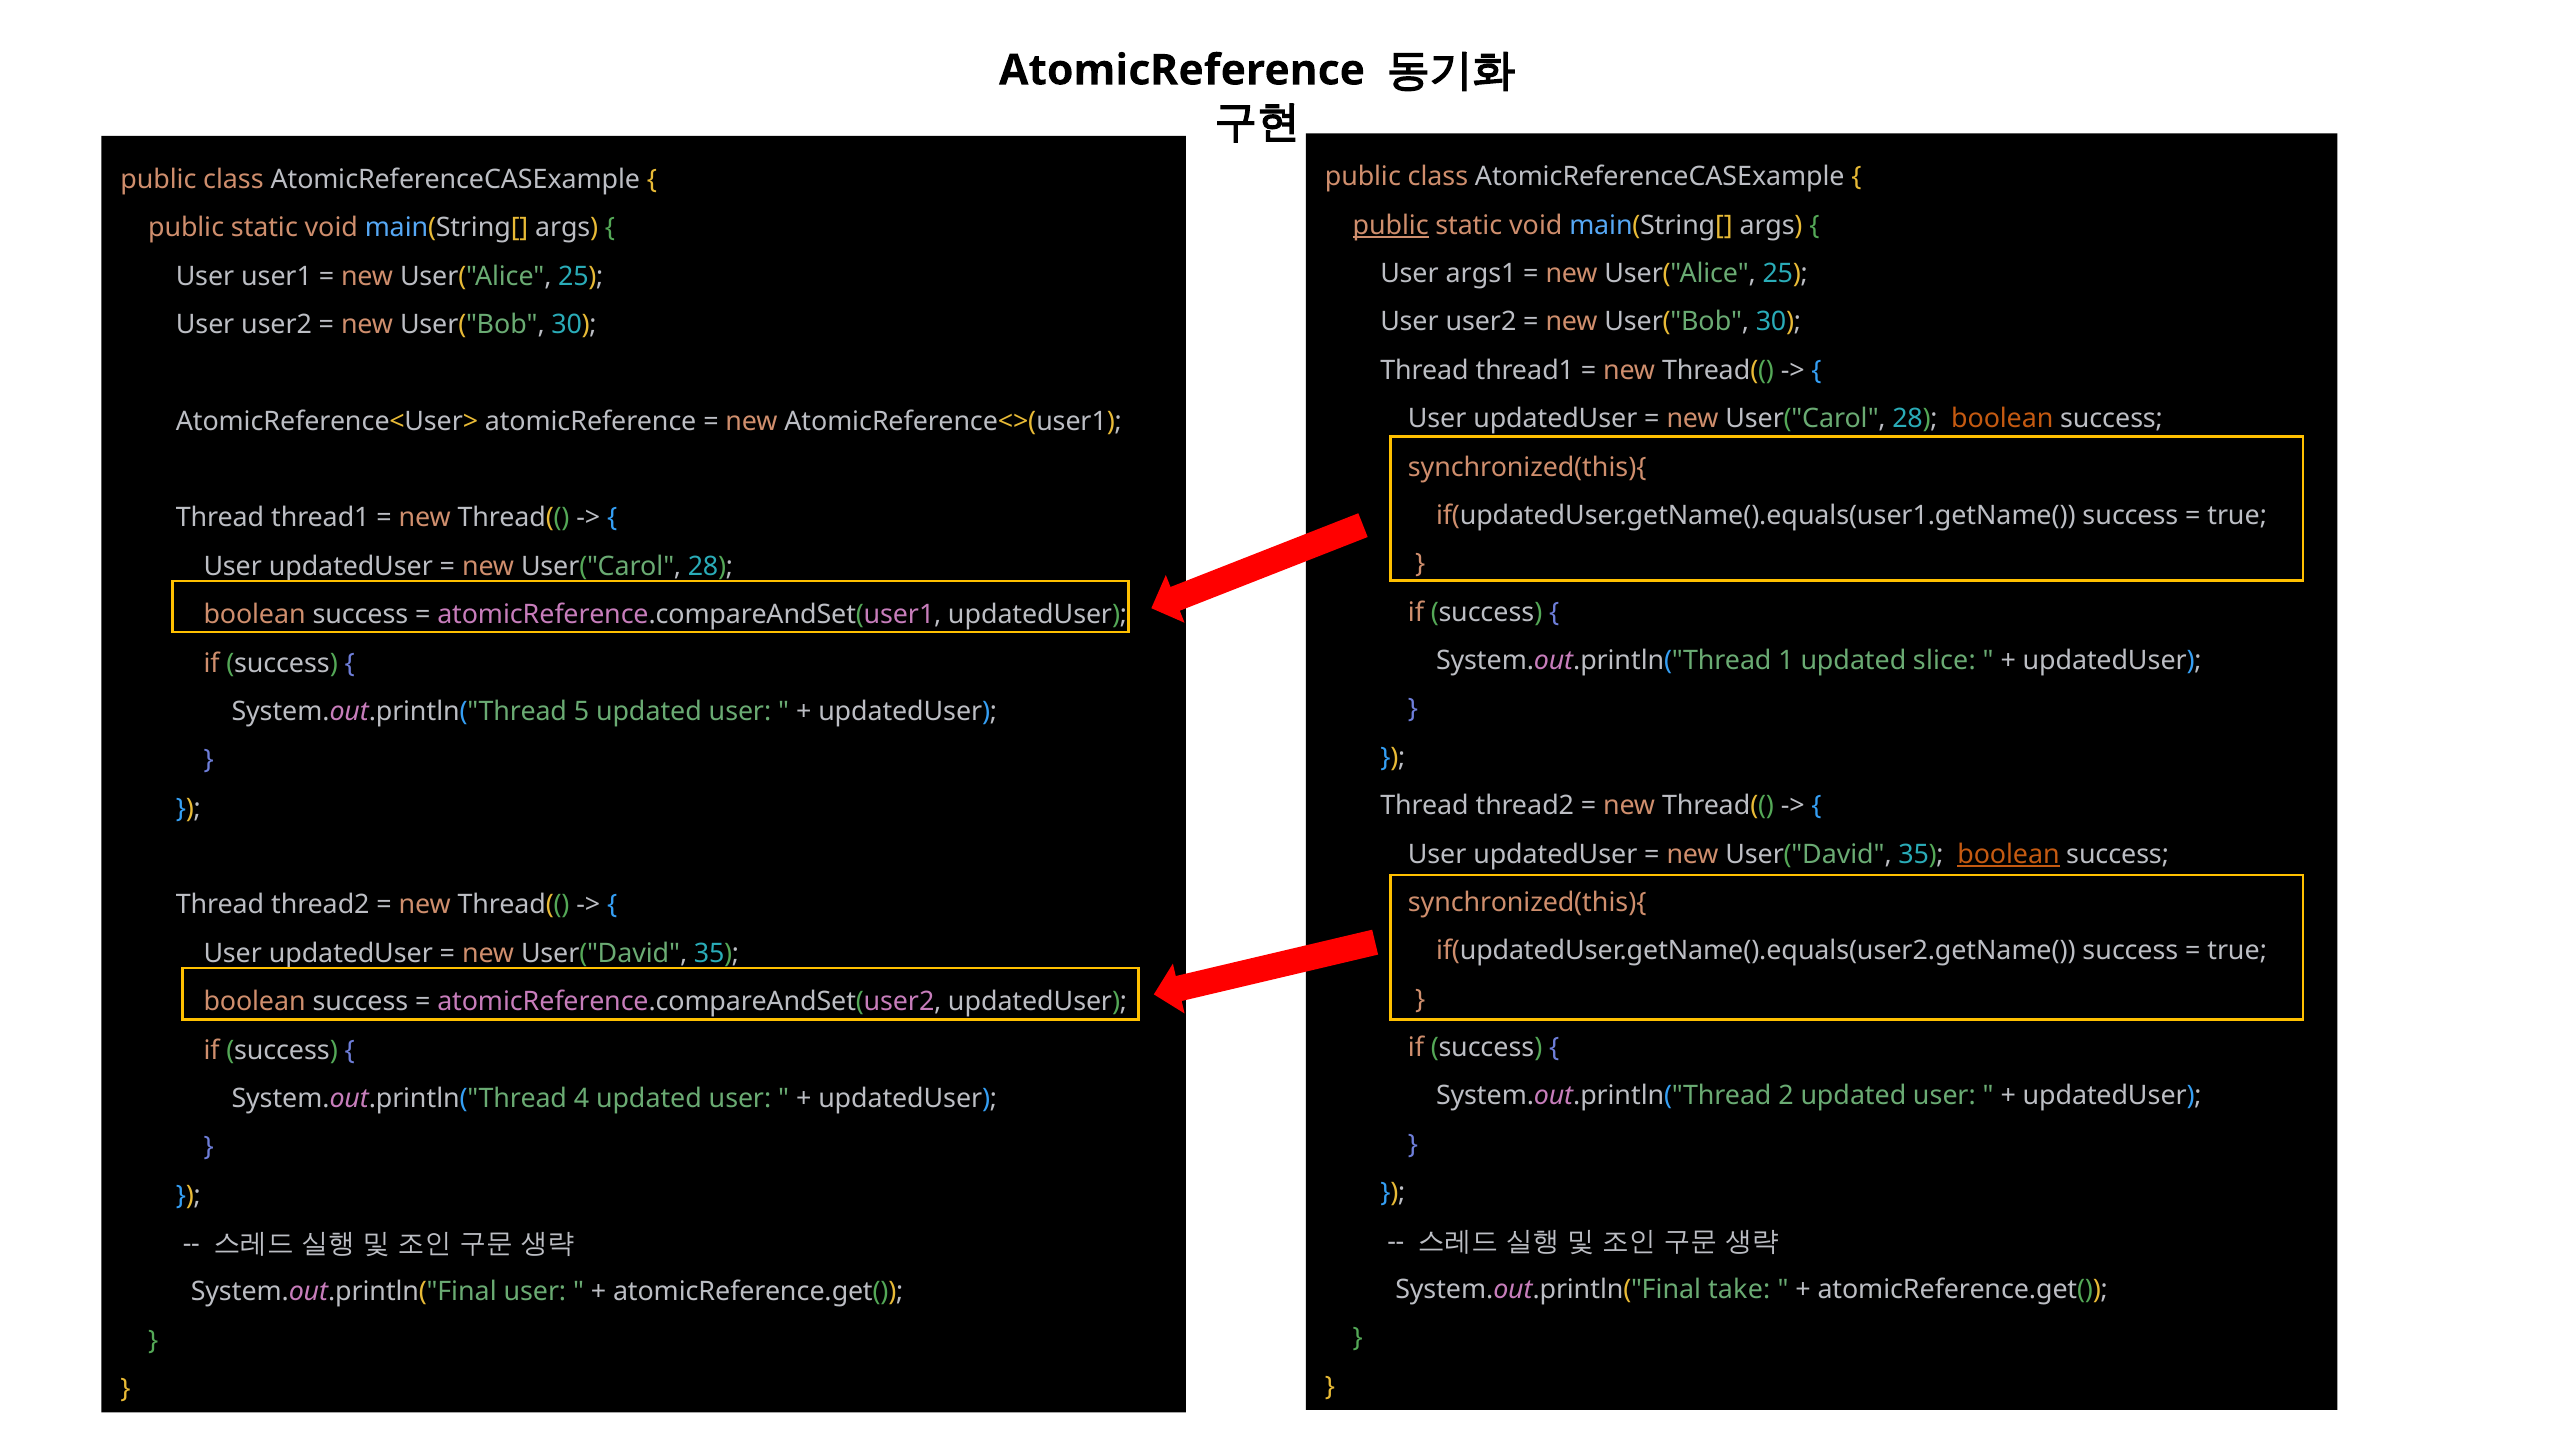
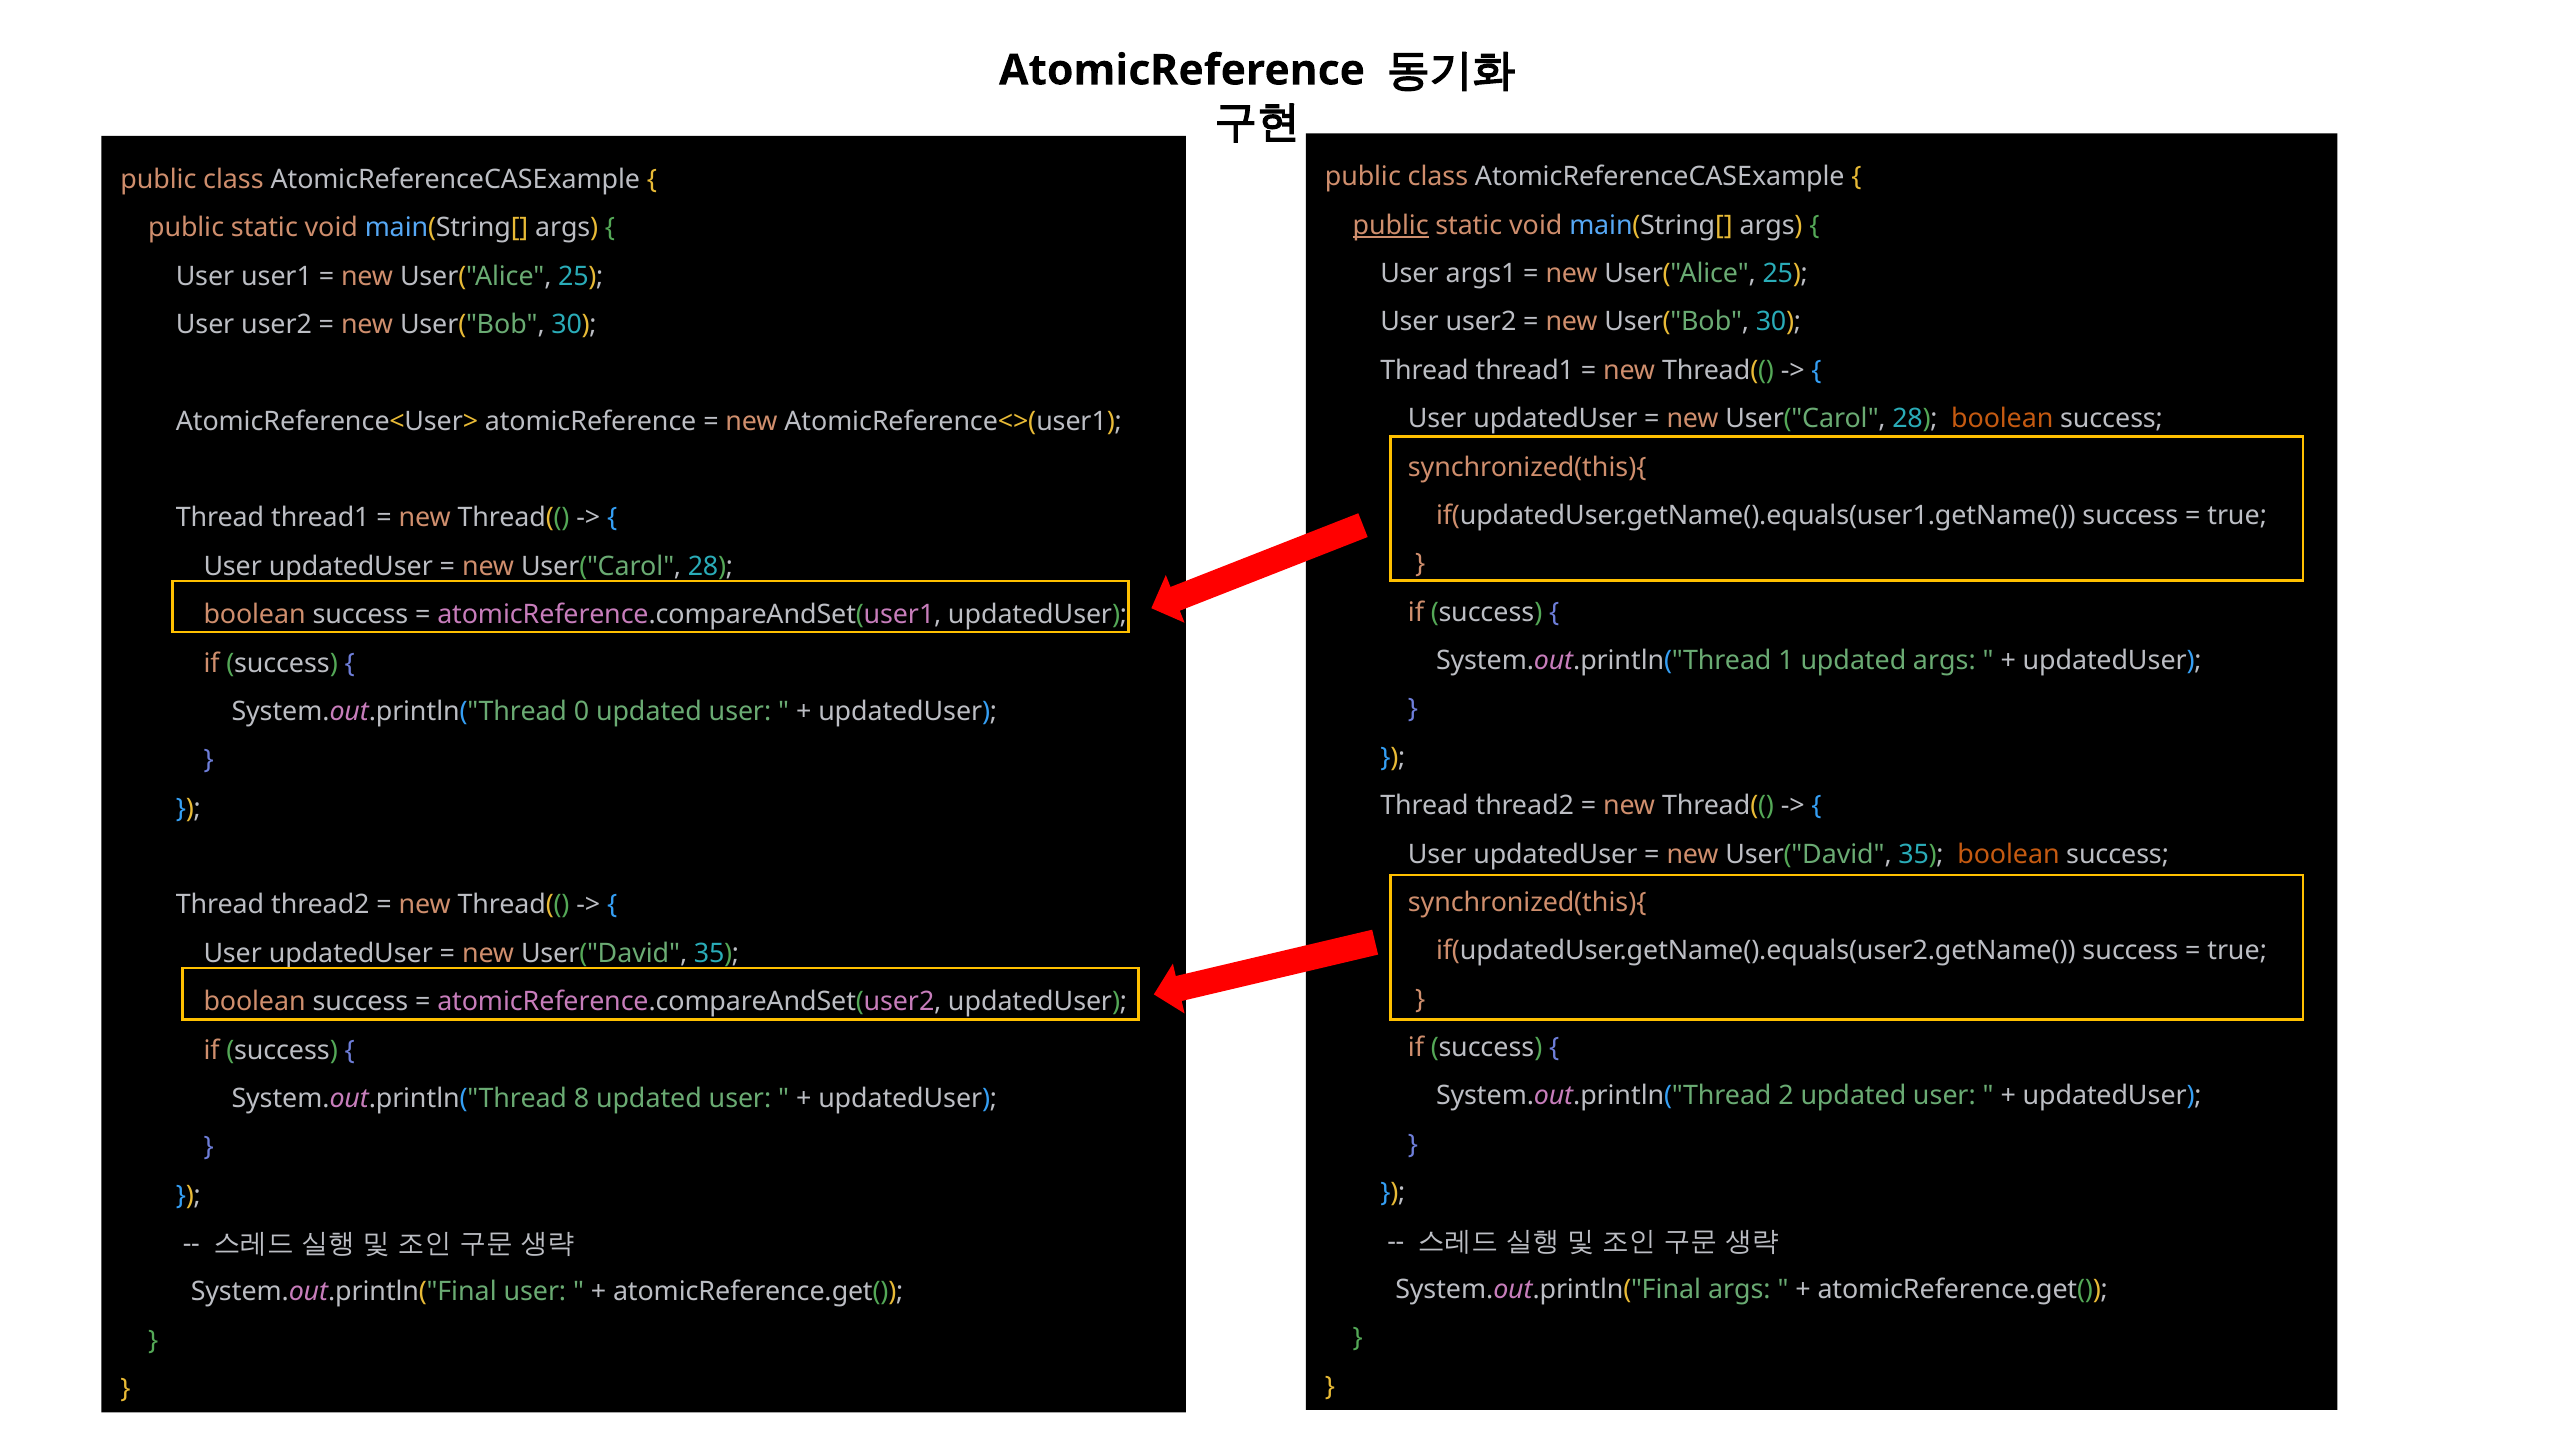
updated slice: slice -> args
5: 5 -> 0
boolean at (2008, 854) underline: present -> none
4: 4 -> 8
System.out.println("Final take: take -> args
